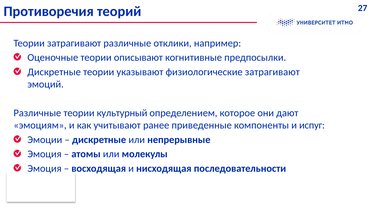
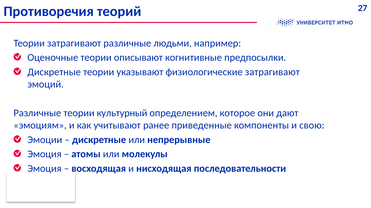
отклики: отклики -> людьми
испуг: испуг -> свою
